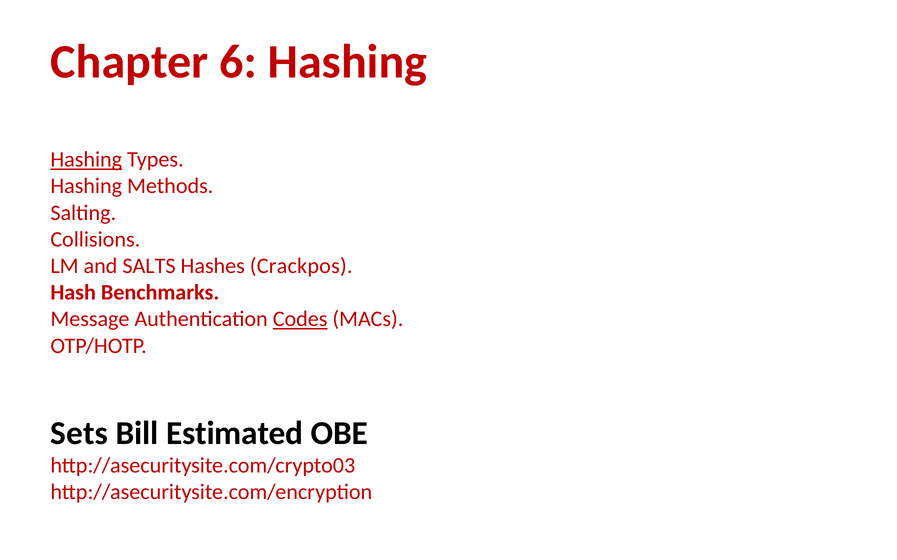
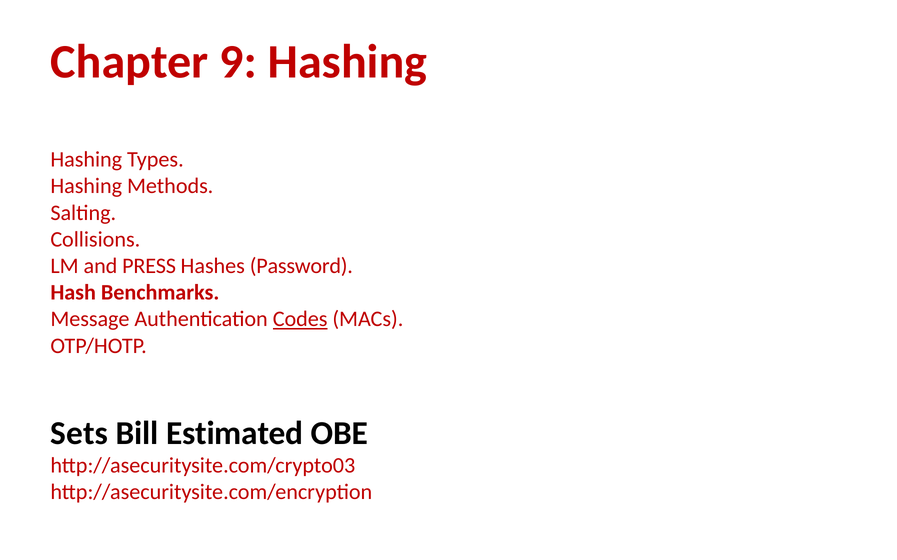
6: 6 -> 9
Hashing at (86, 160) underline: present -> none
SALTS: SALTS -> PRESS
Crackpos: Crackpos -> Password
